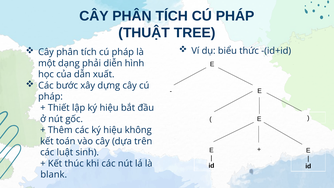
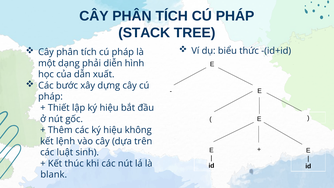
THUẬT: THUẬT -> STACK
toán: toán -> lệnh
